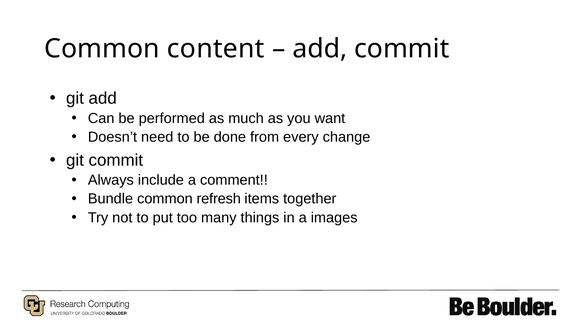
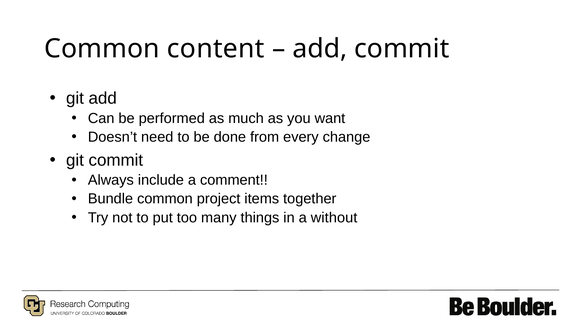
refresh: refresh -> project
images: images -> without
